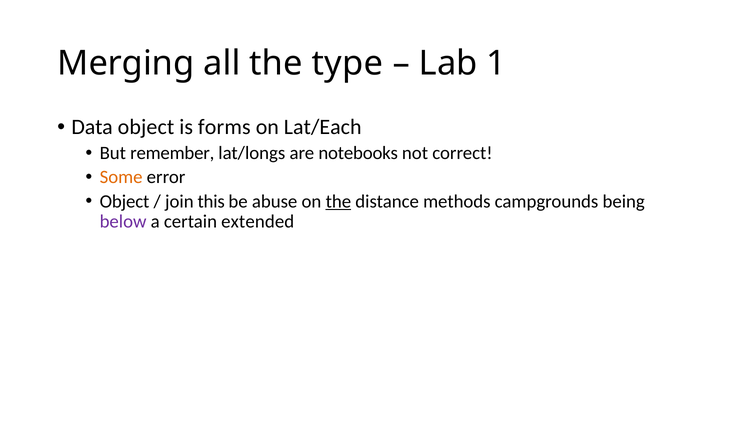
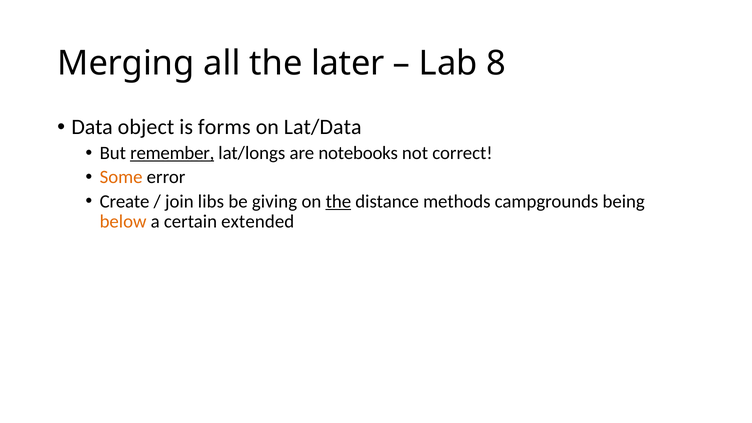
type: type -> later
1: 1 -> 8
Lat/Each: Lat/Each -> Lat/Data
remember underline: none -> present
Object at (125, 201): Object -> Create
this: this -> libs
abuse: abuse -> giving
below colour: purple -> orange
